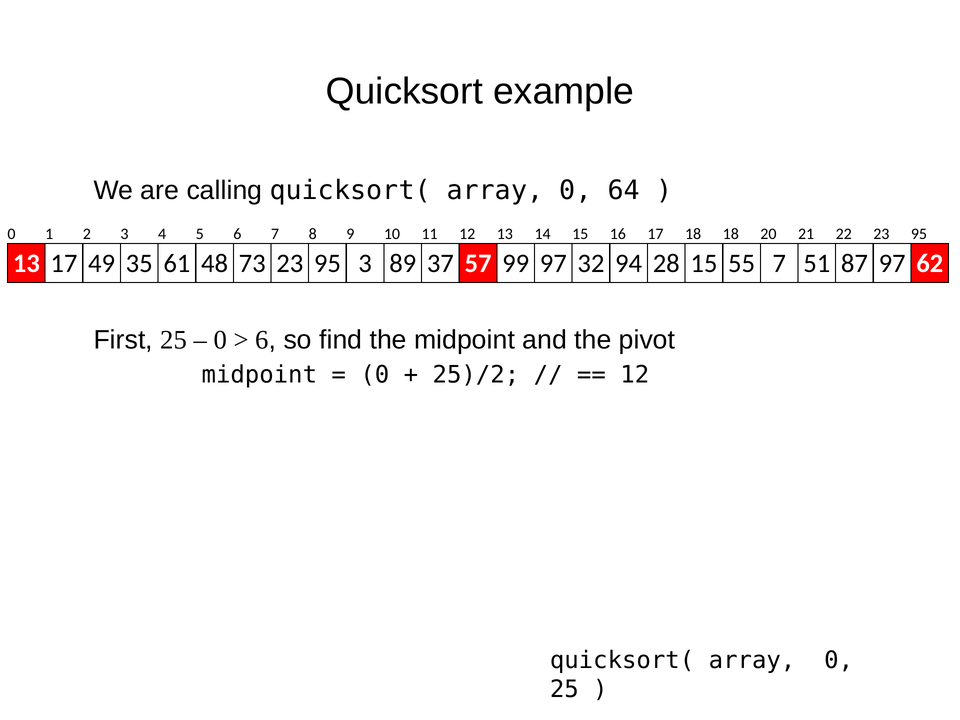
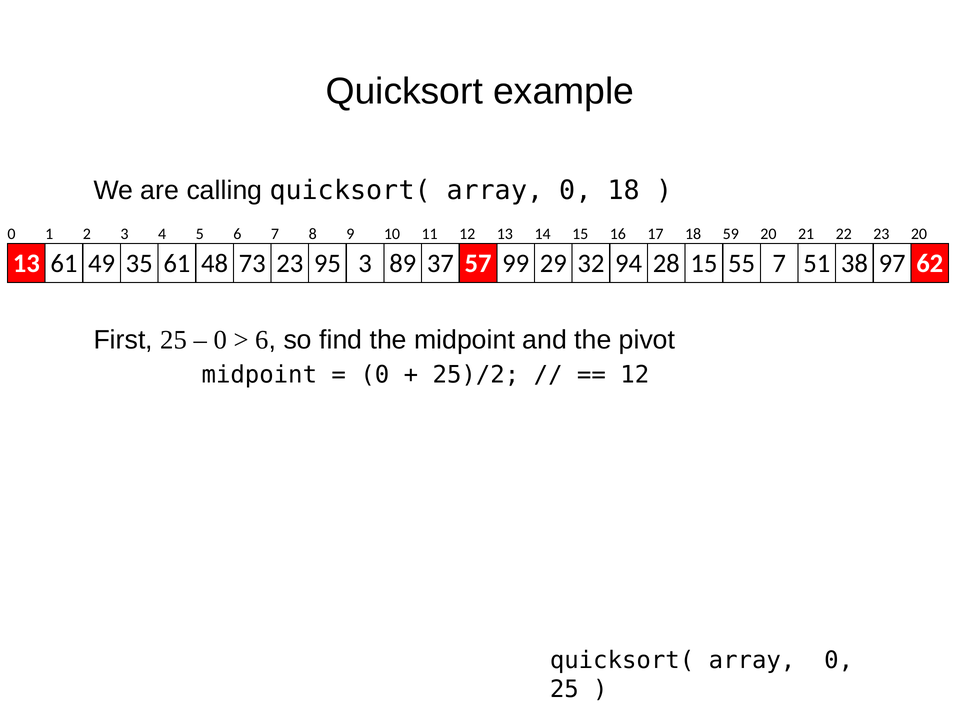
0 64: 64 -> 18
18 18: 18 -> 59
22 23 95: 95 -> 20
13 17: 17 -> 61
99 97: 97 -> 29
87: 87 -> 38
